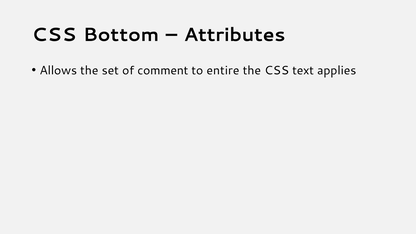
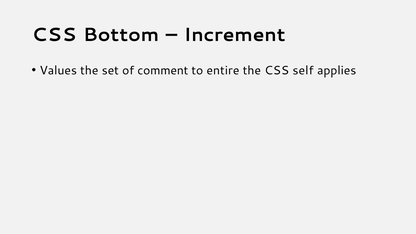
Attributes: Attributes -> Increment
Allows: Allows -> Values
text: text -> self
